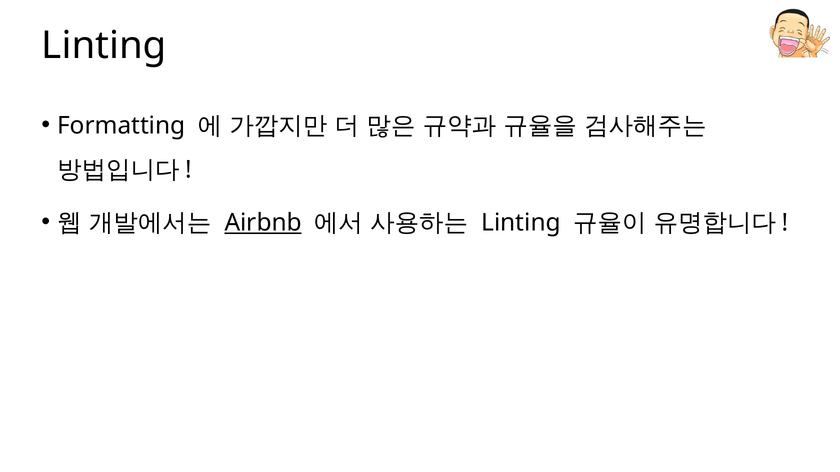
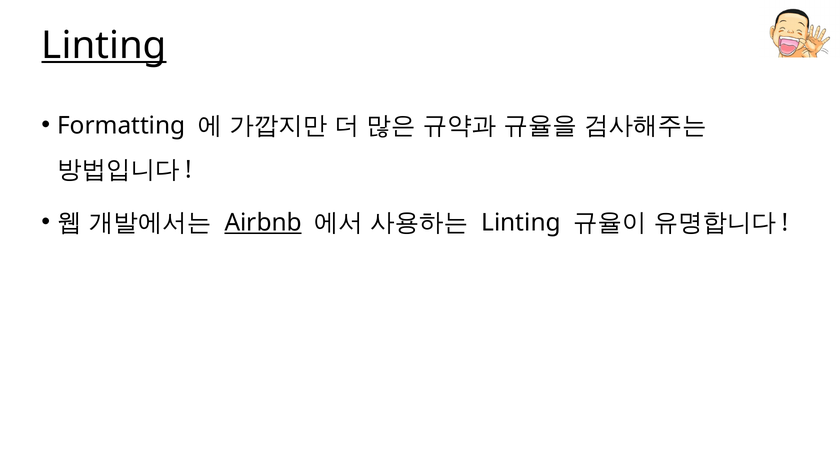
Linting at (104, 46) underline: none -> present
